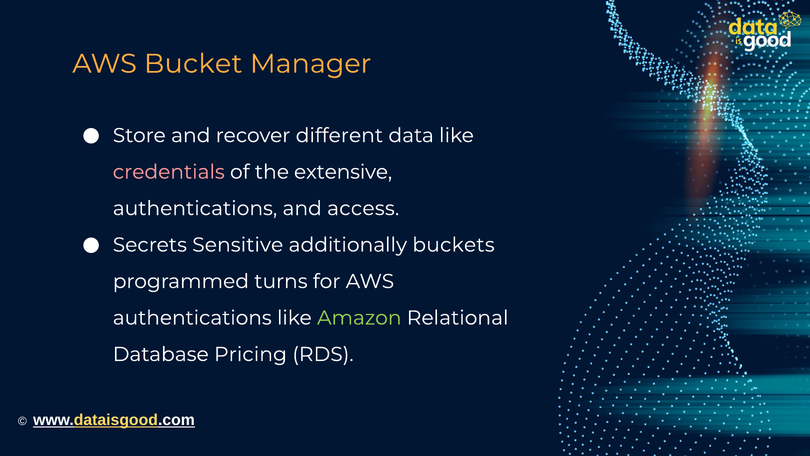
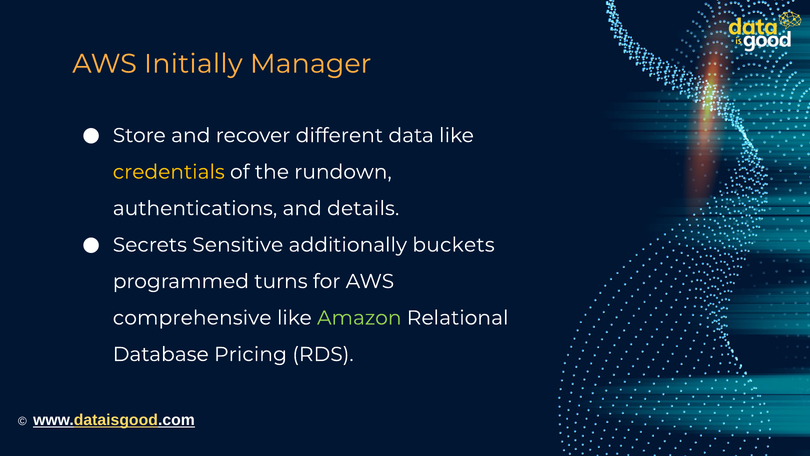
Bucket: Bucket -> Initially
credentials colour: pink -> yellow
extensive: extensive -> rundown
access: access -> details
authentications at (192, 318): authentications -> comprehensive
